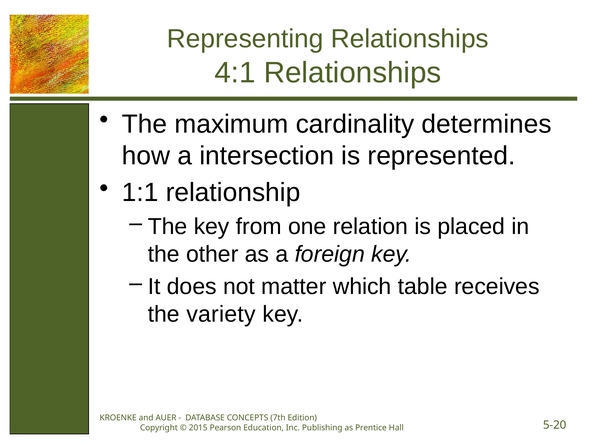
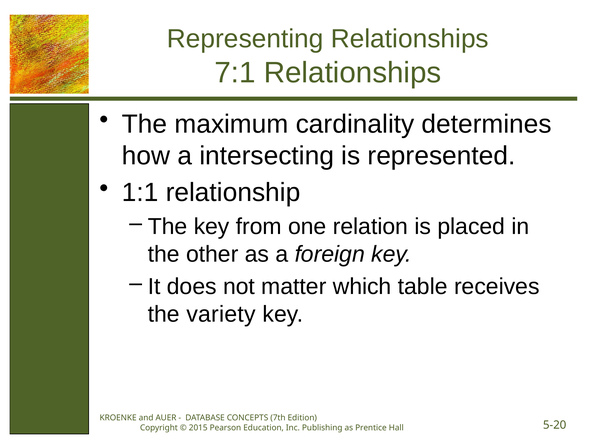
4:1: 4:1 -> 7:1
intersection: intersection -> intersecting
